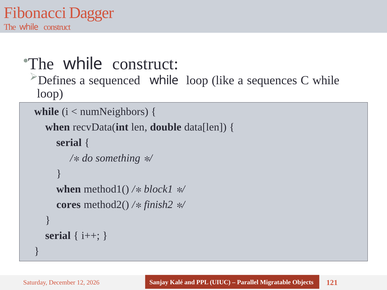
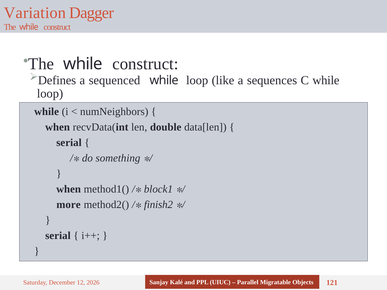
Fibonacci: Fibonacci -> Variation
cores: cores -> more
